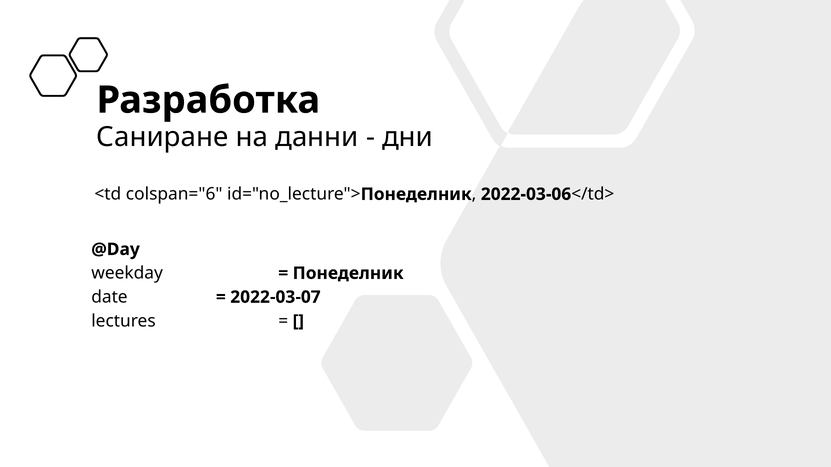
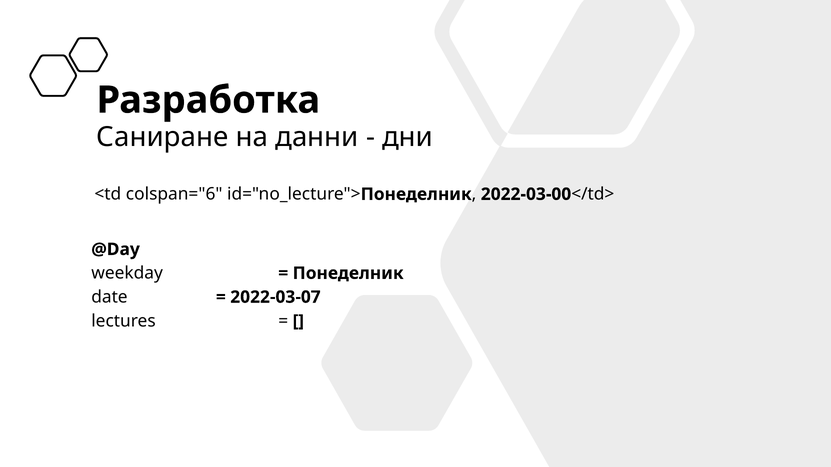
2022-03-06: 2022-03-06 -> 2022-03-00
